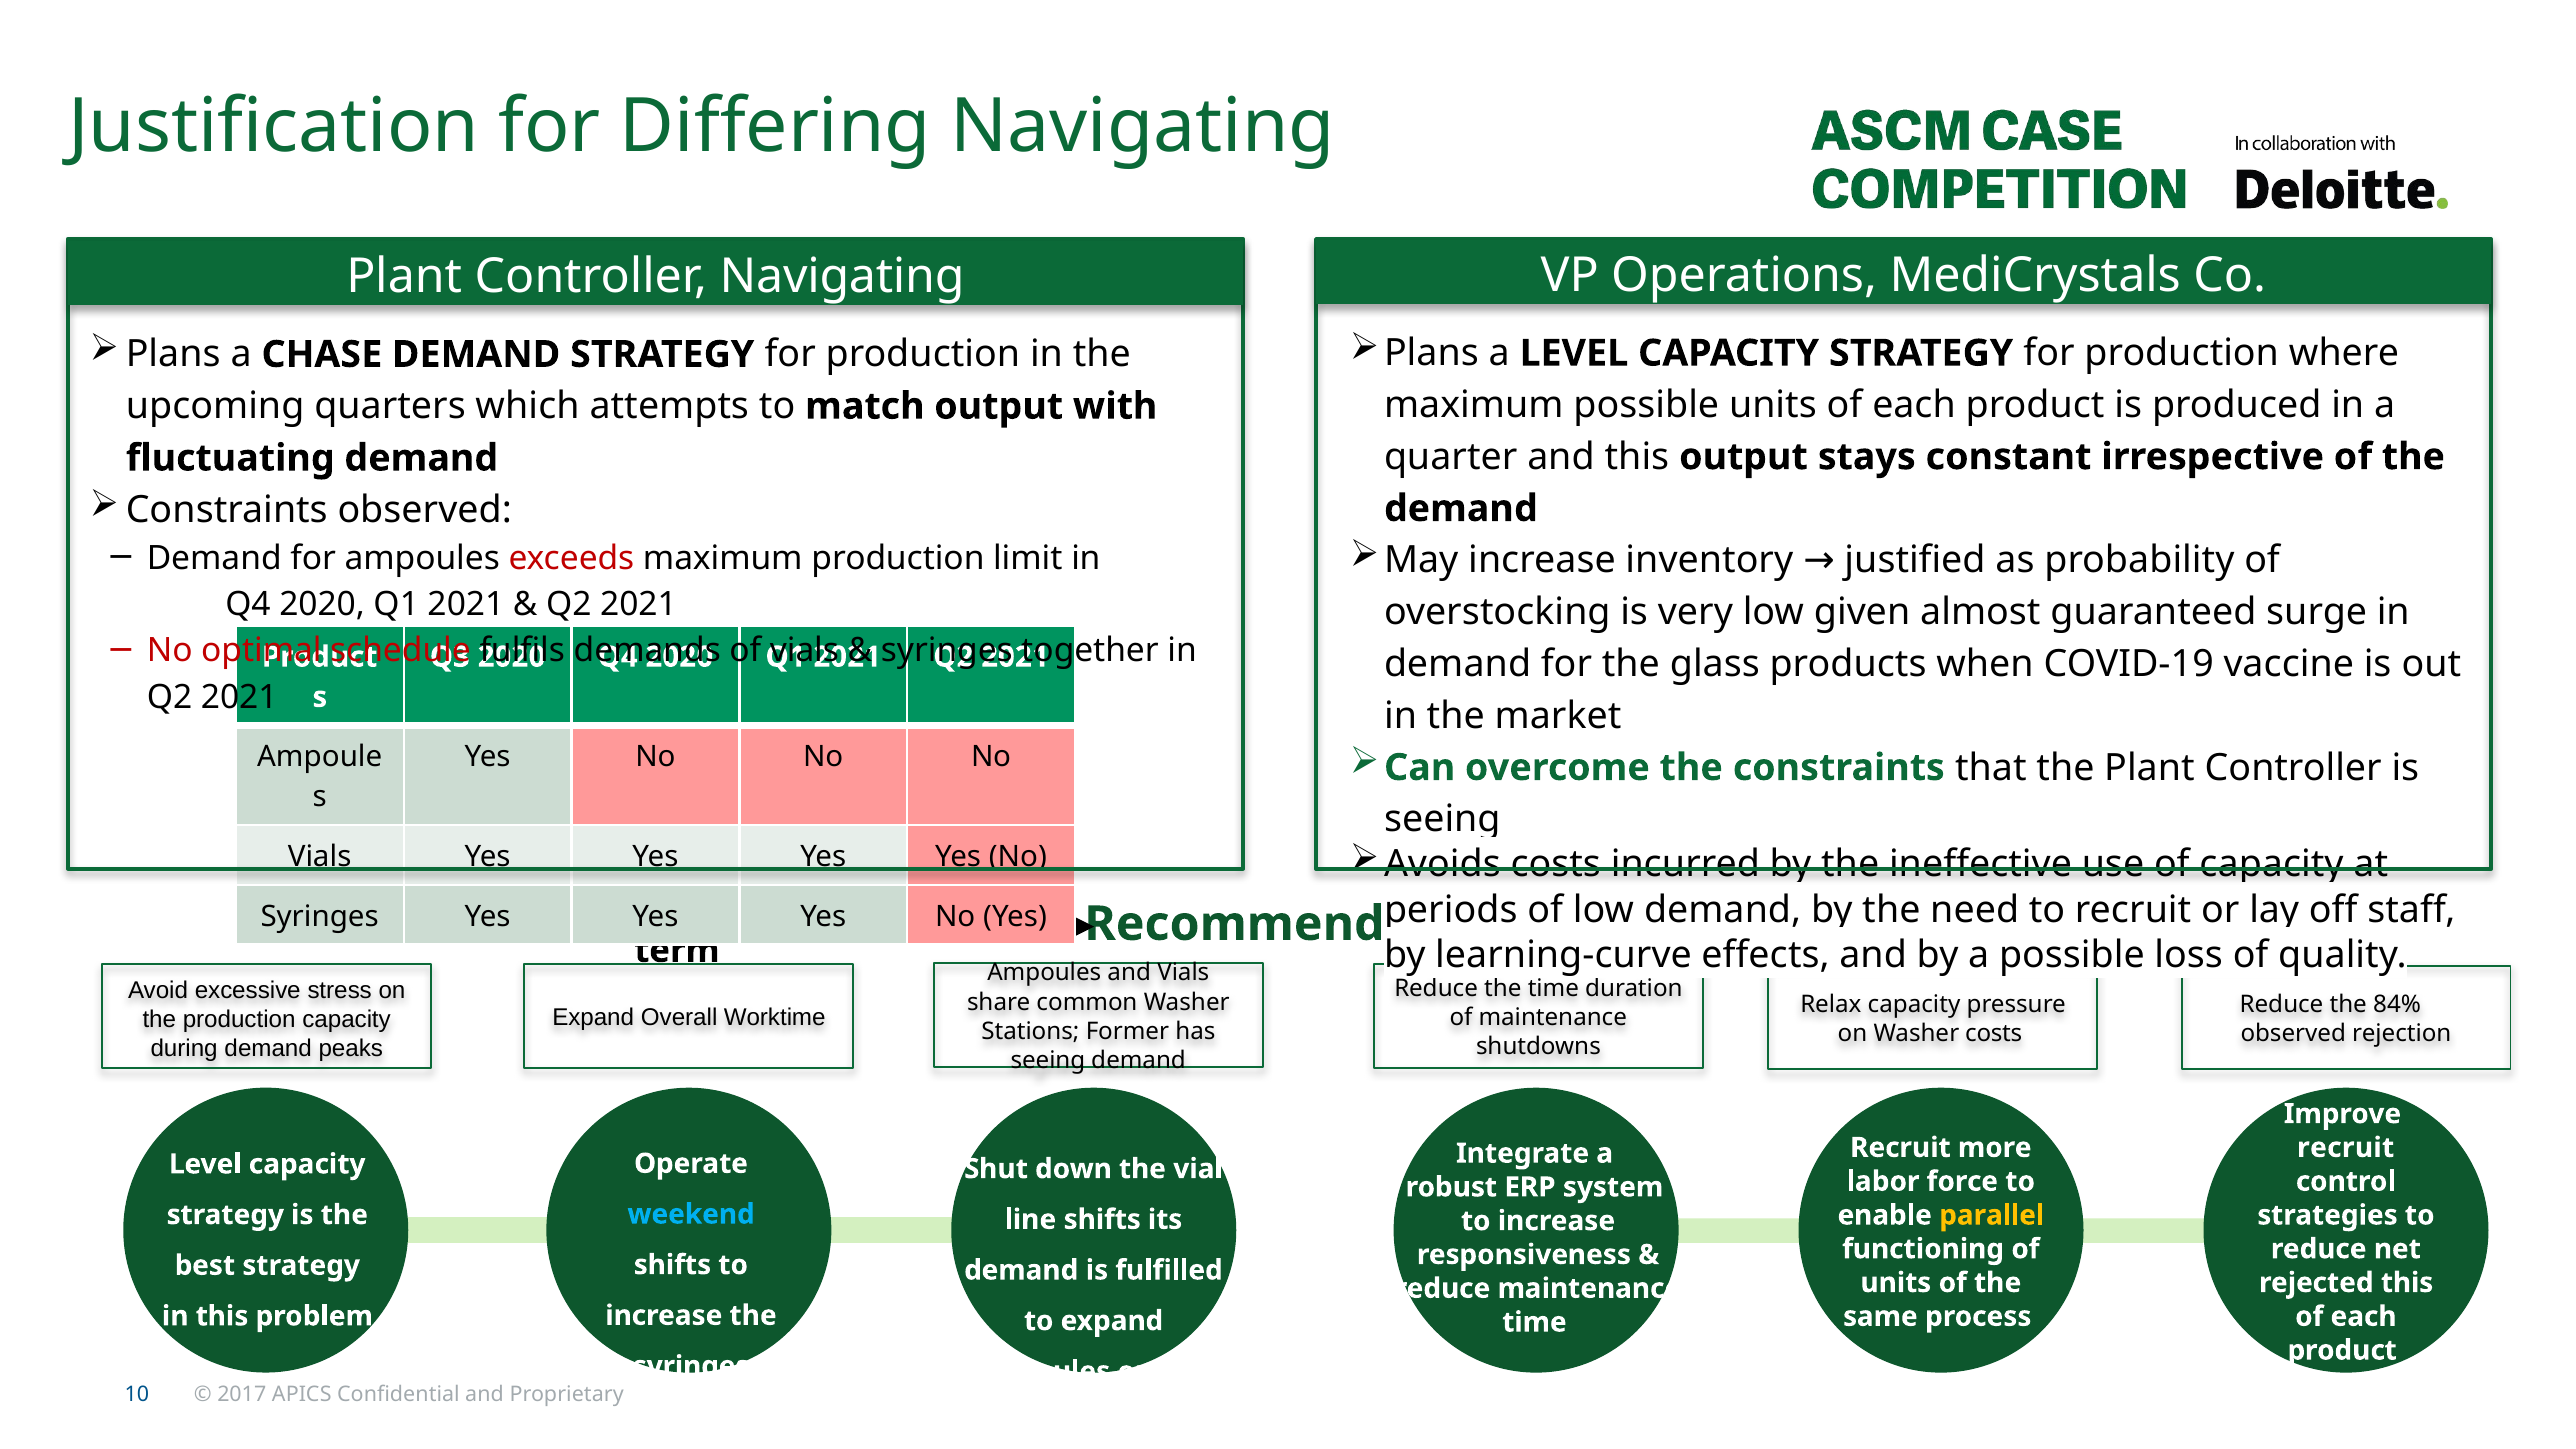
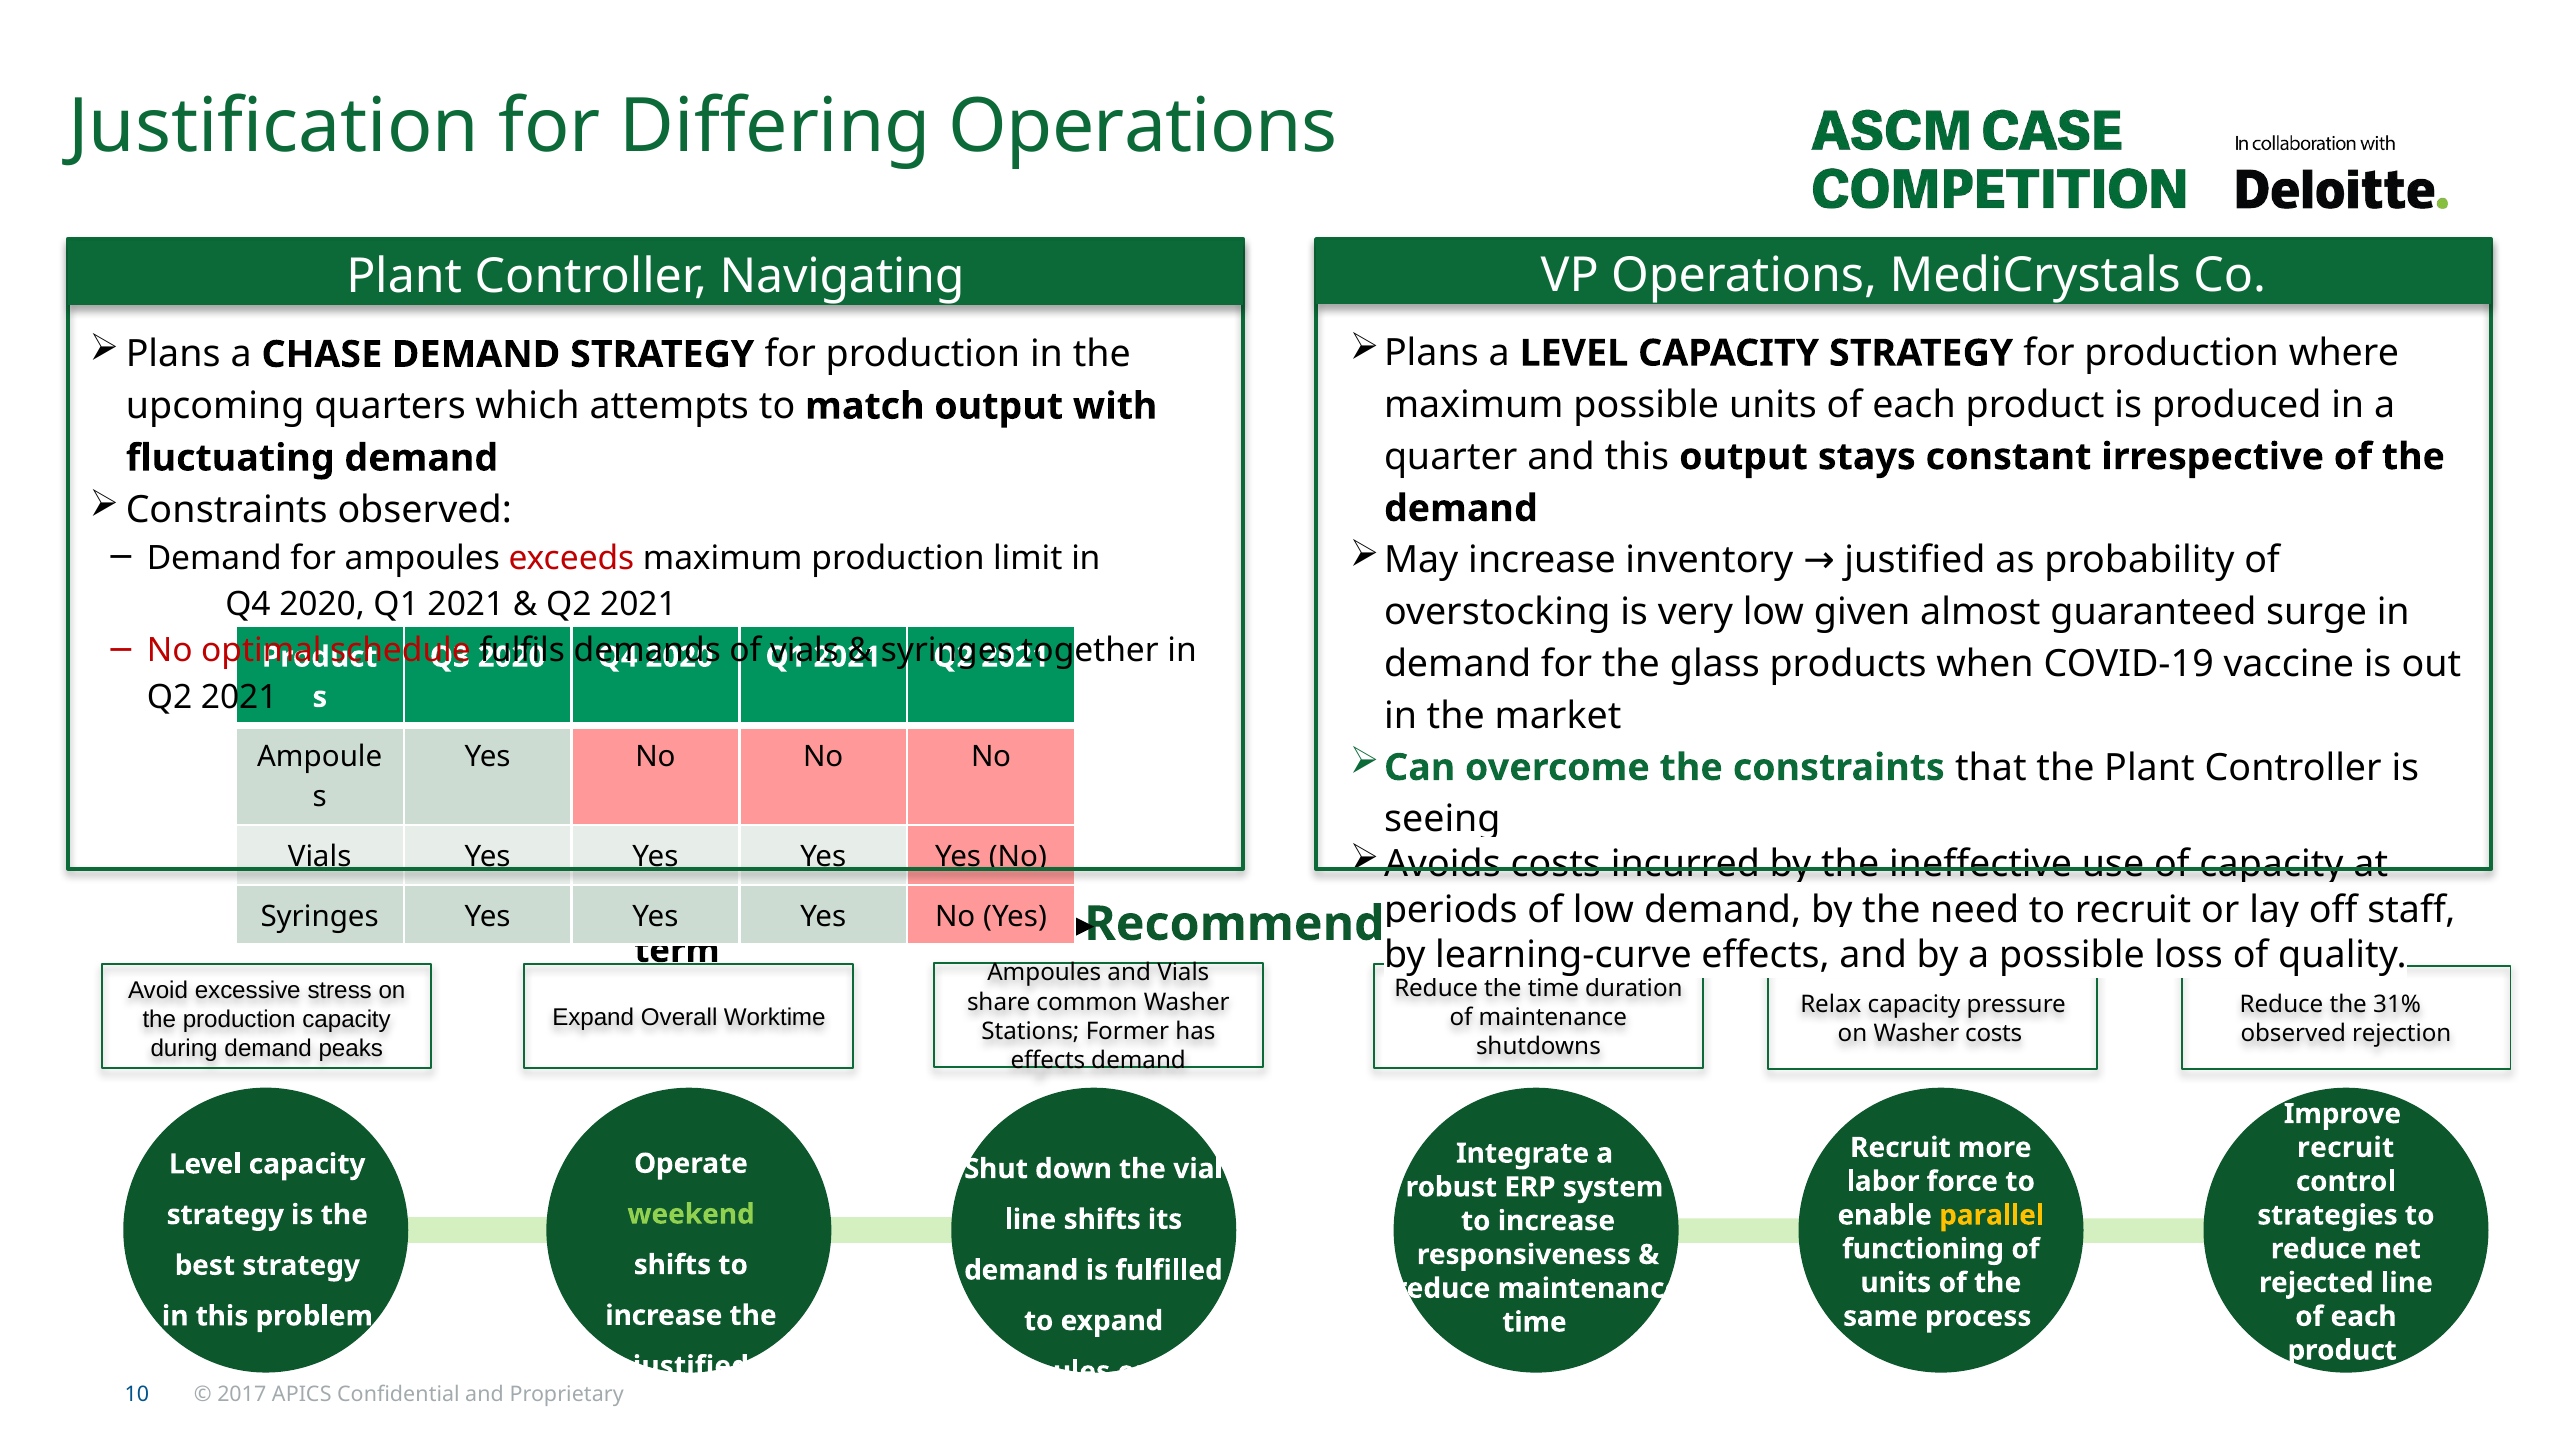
Differing Navigating: Navigating -> Operations
84%: 84% -> 31%
seeing at (1048, 1060): seeing -> effects
weekend colour: light blue -> light green
rejected this: this -> line
syringes at (691, 1367): syringes -> justified
